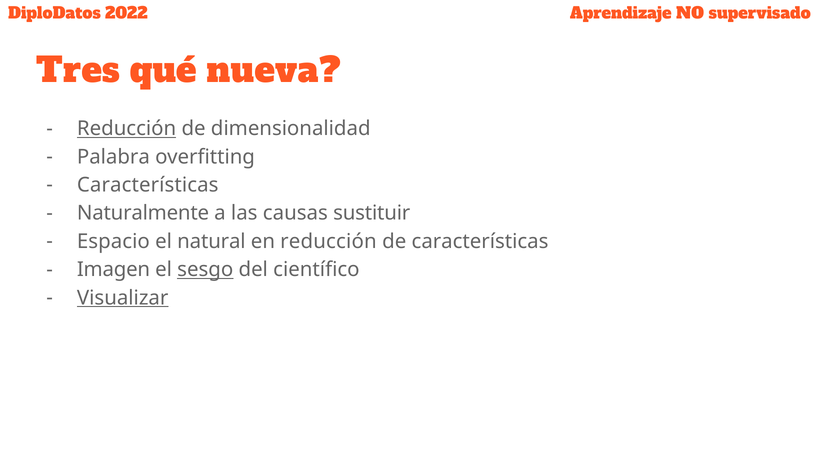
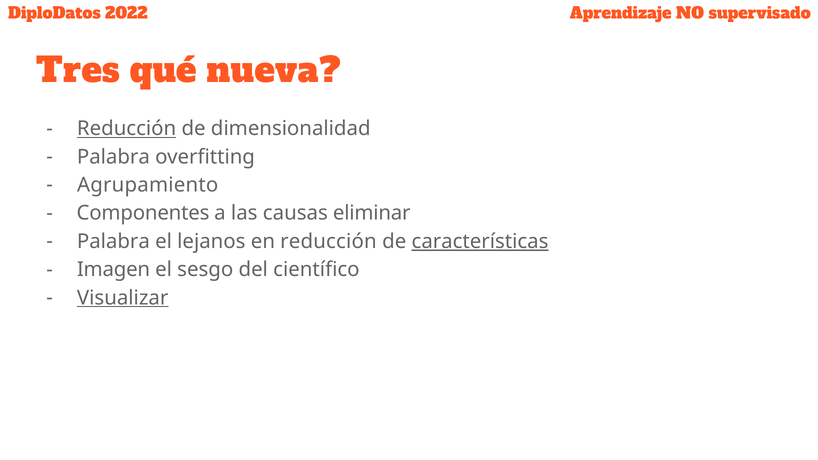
Características at (148, 185): Características -> Agrupamiento
Naturalmente: Naturalmente -> Componentes
sustituir: sustituir -> eliminar
Espacio at (113, 241): Espacio -> Palabra
natural: natural -> lejanos
características at (480, 241) underline: none -> present
sesgo underline: present -> none
